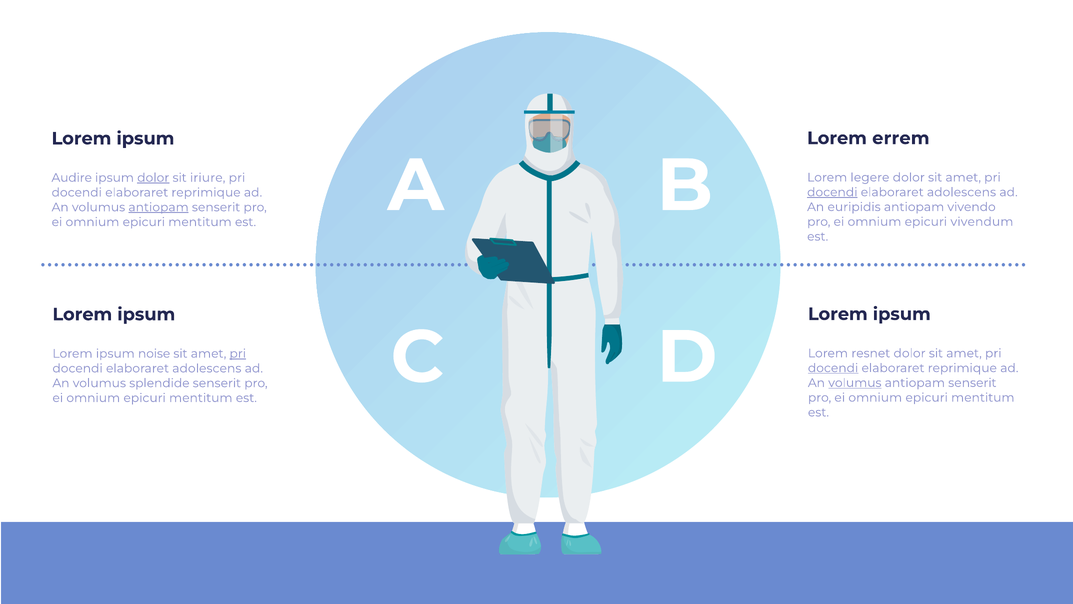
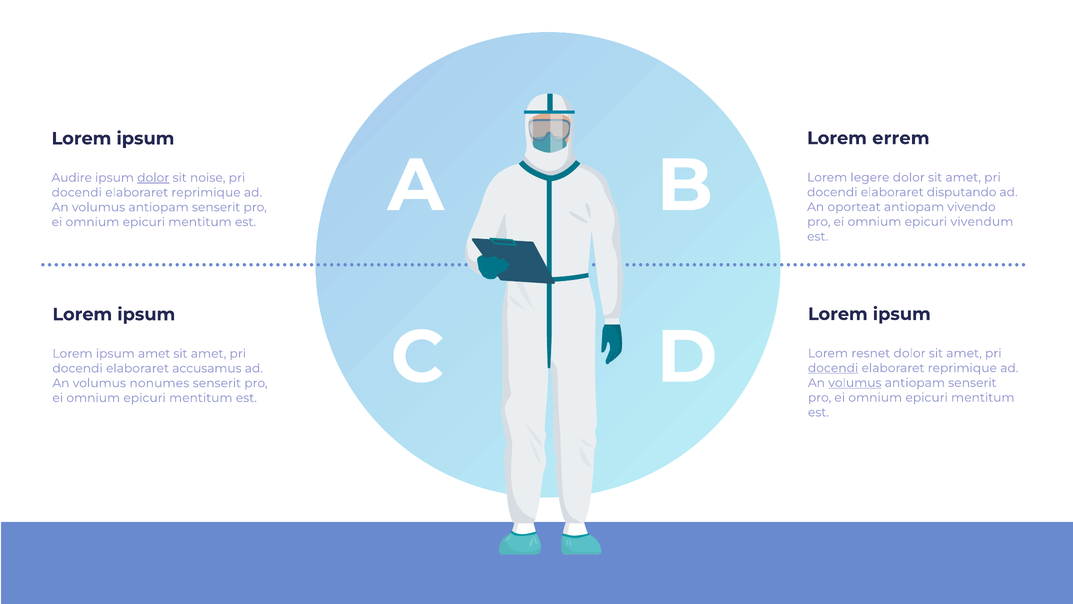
iriure: iriure -> noise
docendi at (832, 192) underline: present -> none
adolescens at (961, 192): adolescens -> disputando
euripidis: euripidis -> oporteat
antiopam at (159, 207) underline: present -> none
ipsum noise: noise -> amet
pri at (238, 353) underline: present -> none
adolescens at (207, 368): adolescens -> accusamus
splendide: splendide -> nonumes
